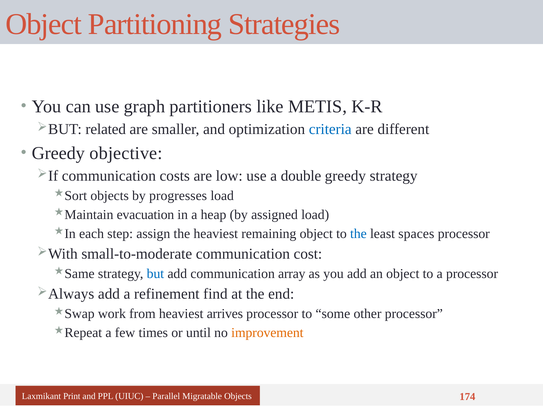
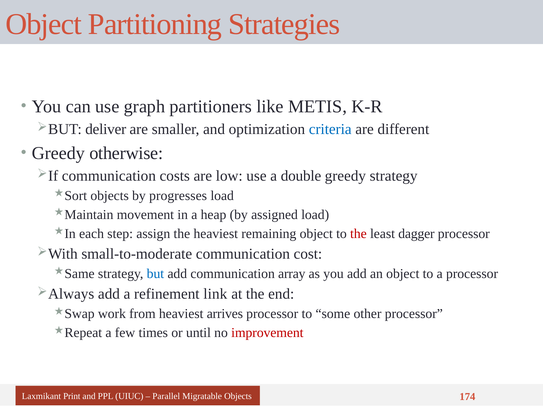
related: related -> deliver
objective: objective -> otherwise
evacuation: evacuation -> movement
the at (358, 234) colour: blue -> red
spaces: spaces -> dagger
find: find -> link
improvement colour: orange -> red
